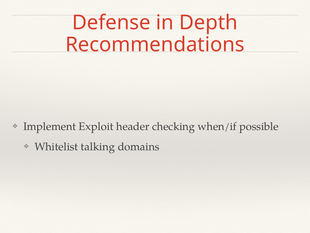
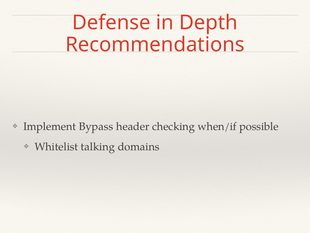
Exploit: Exploit -> Bypass
